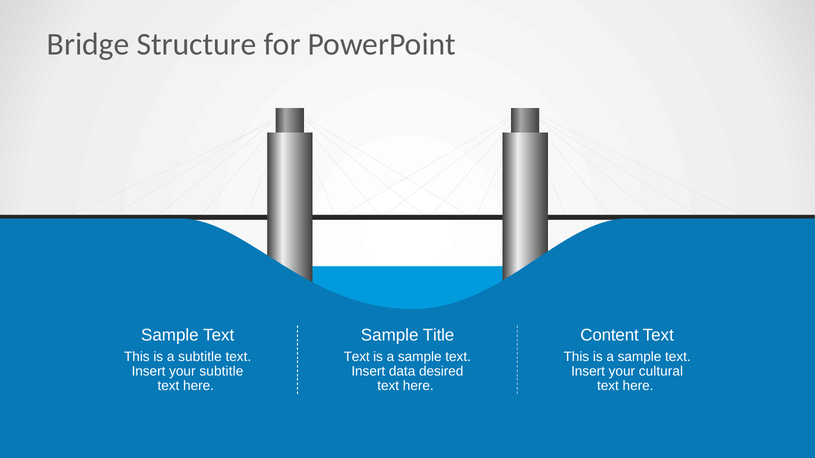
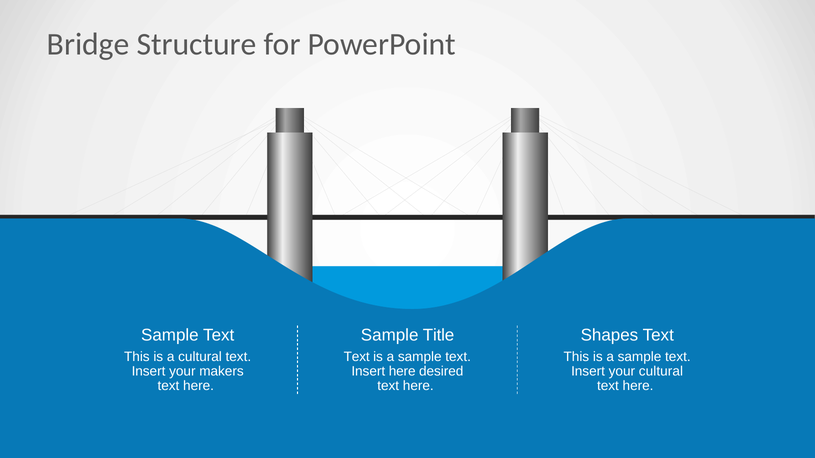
Content: Content -> Shapes
a subtitle: subtitle -> cultural
your subtitle: subtitle -> makers
Insert data: data -> here
